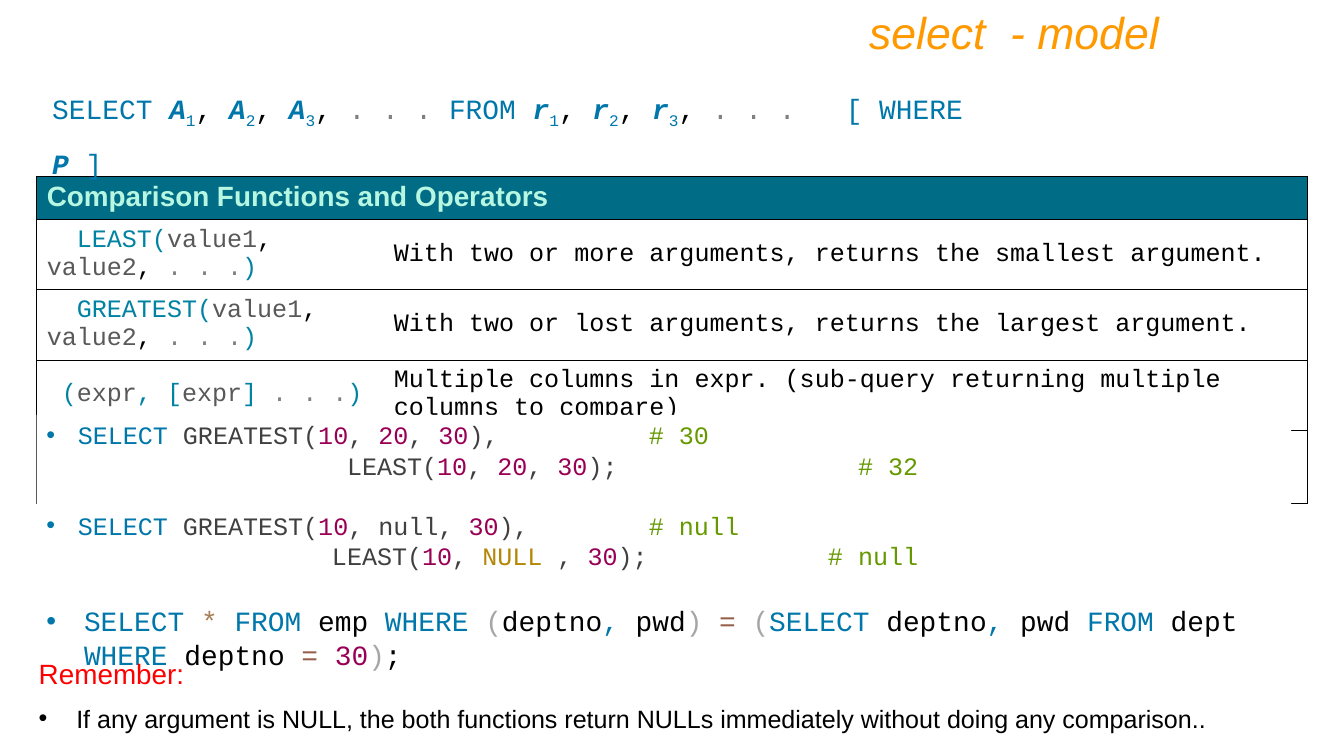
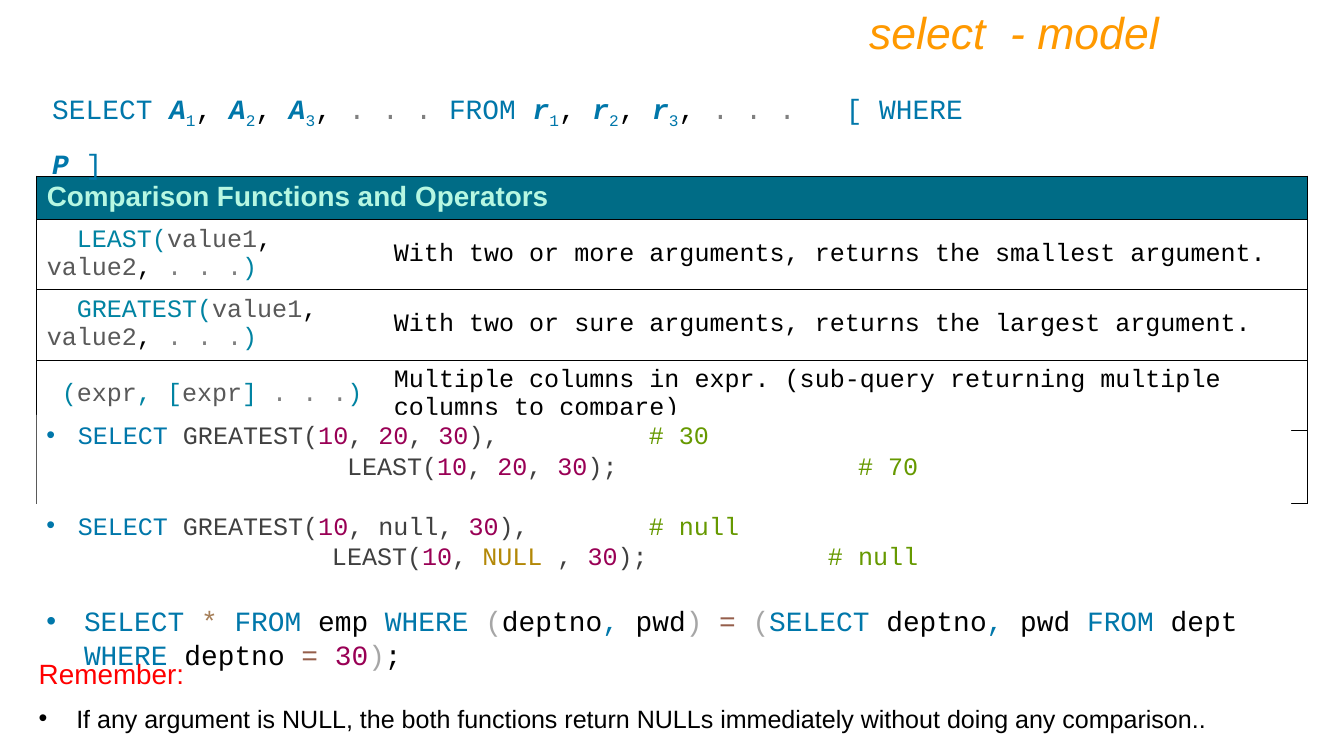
lost: lost -> sure
32: 32 -> 70
